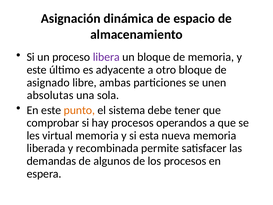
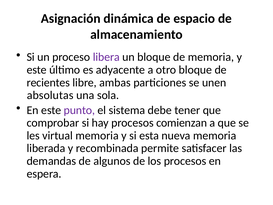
asignado: asignado -> recientes
punto colour: orange -> purple
operandos: operandos -> comienzan
